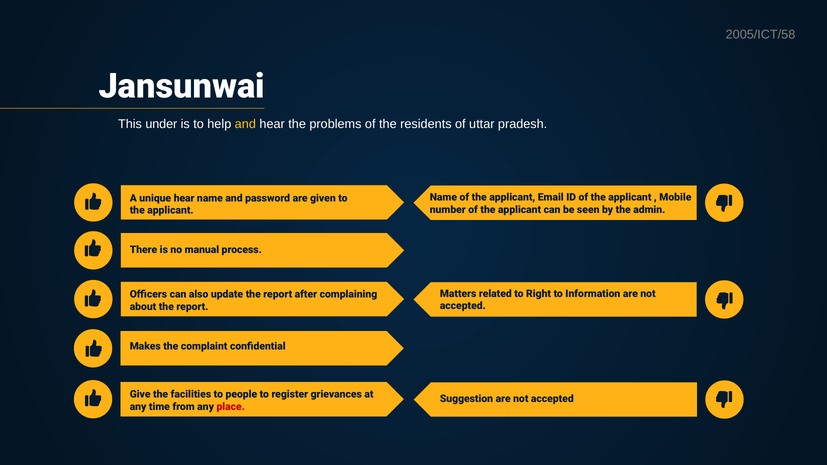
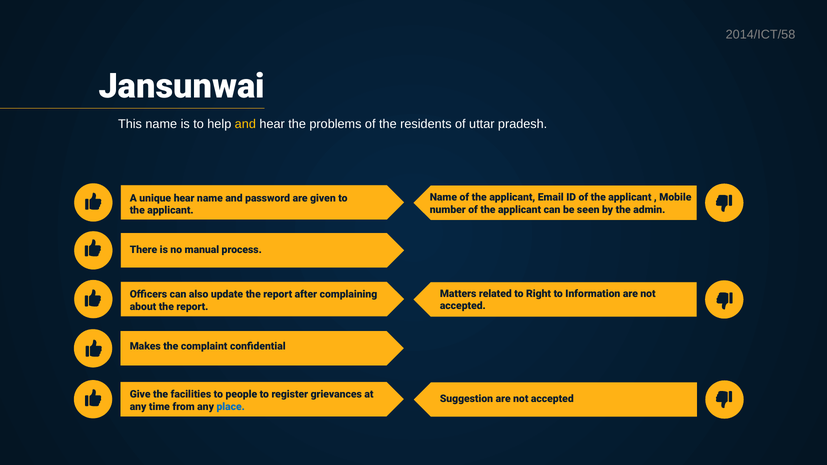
2005/ICT/58: 2005/ICT/58 -> 2014/ICT/58
This under: under -> name
place colour: red -> blue
